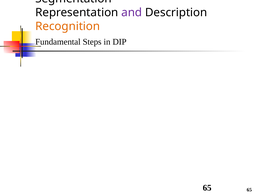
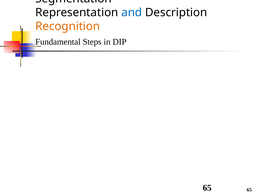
and colour: purple -> blue
